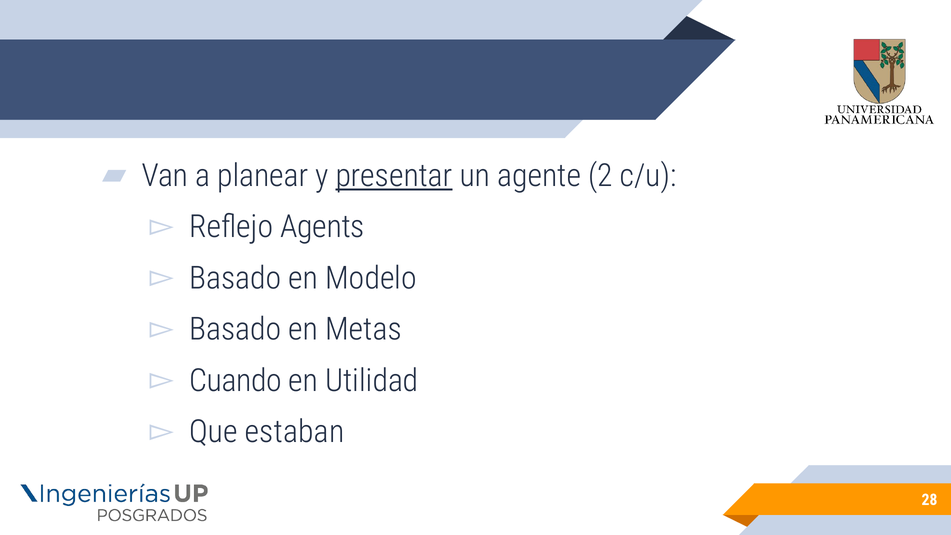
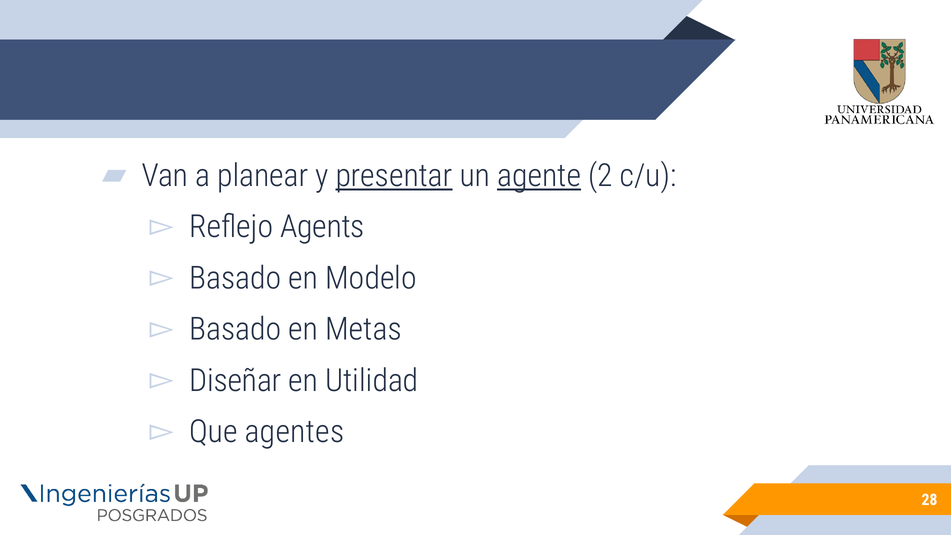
agente underline: none -> present
Cuando: Cuando -> Diseñar
estaban: estaban -> agentes
